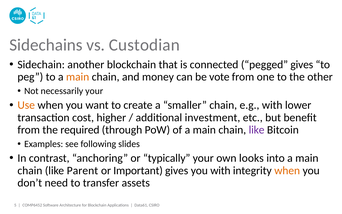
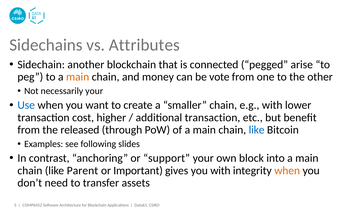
Custodian: Custodian -> Attributes
pegged gives: gives -> arise
Use colour: orange -> blue
additional investment: investment -> transaction
required: required -> released
like at (257, 130) colour: purple -> blue
typically: typically -> support
looks: looks -> block
